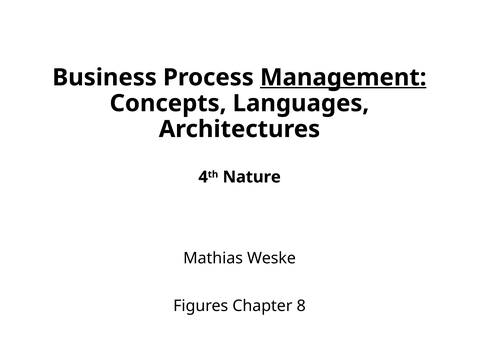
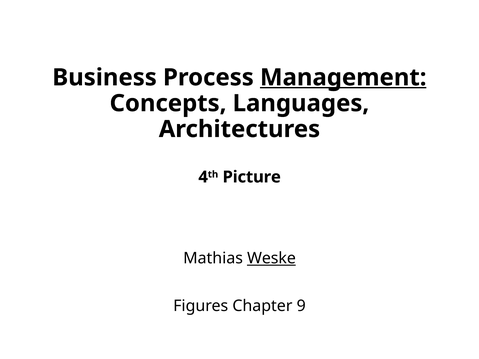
Nature: Nature -> Picture
Weske underline: none -> present
8: 8 -> 9
